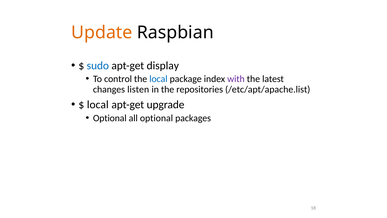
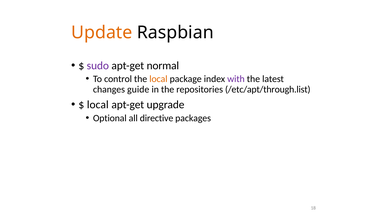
sudo colour: blue -> purple
display: display -> normal
local at (158, 79) colour: blue -> orange
listen: listen -> guide
/etc/apt/apache.list: /etc/apt/apache.list -> /etc/apt/through.list
all optional: optional -> directive
